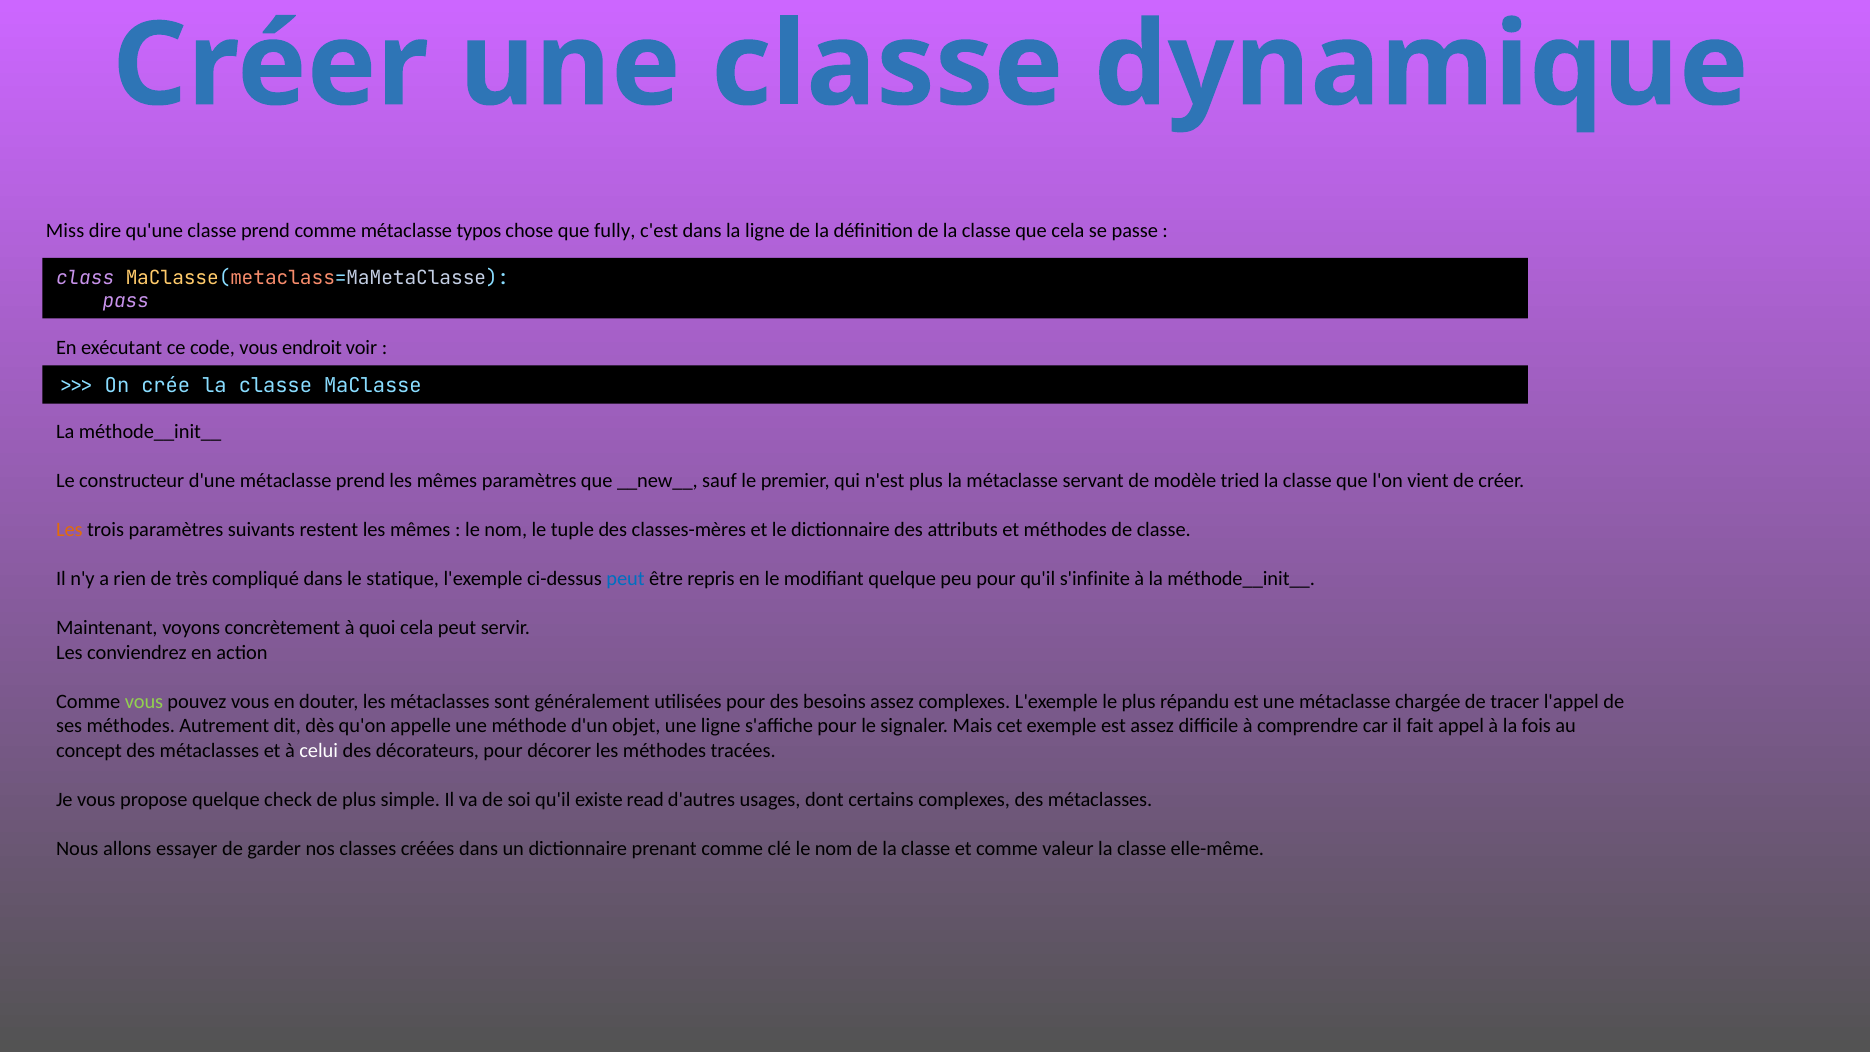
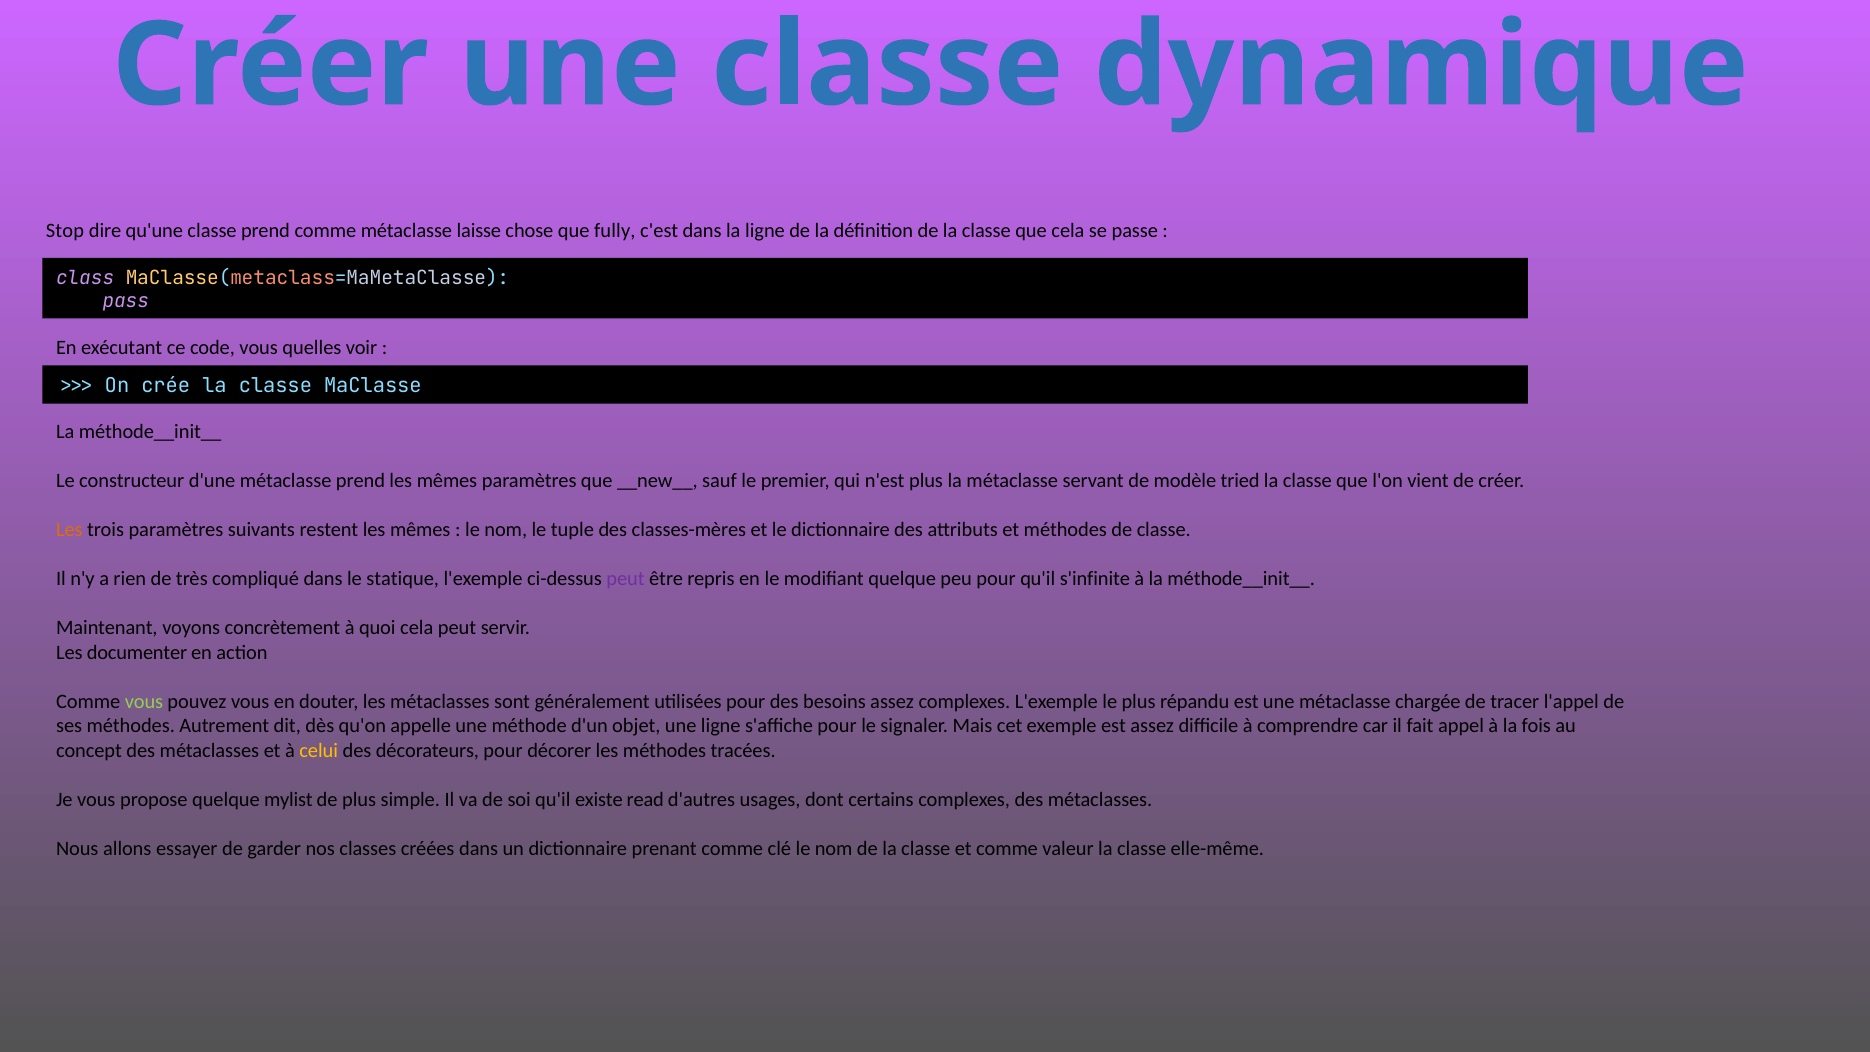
Miss: Miss -> Stop
typos: typos -> laisse
endroit: endroit -> quelles
peut at (625, 579) colour: blue -> purple
conviendrez: conviendrez -> documenter
celui colour: white -> yellow
check: check -> mylist
